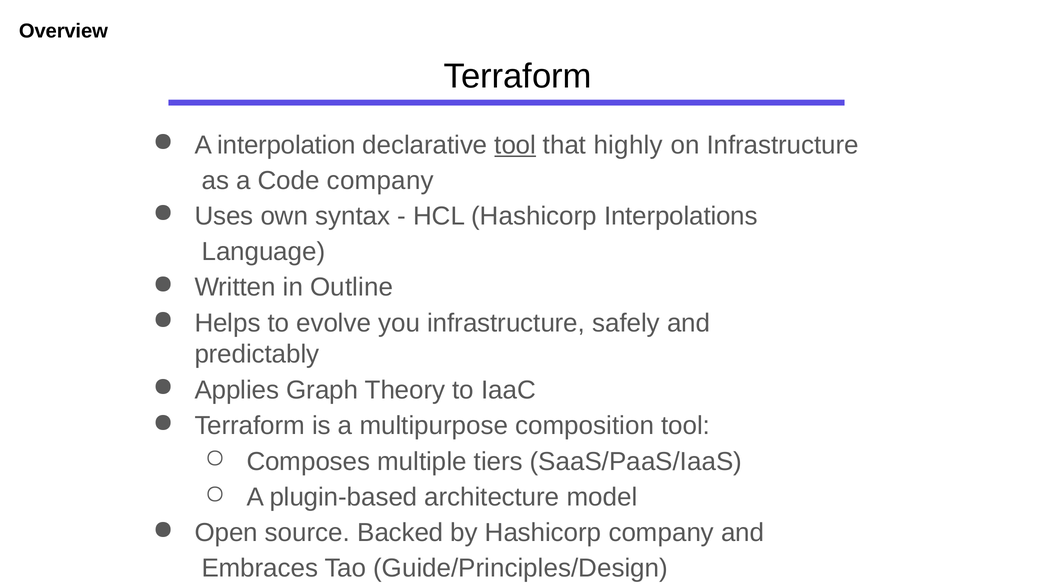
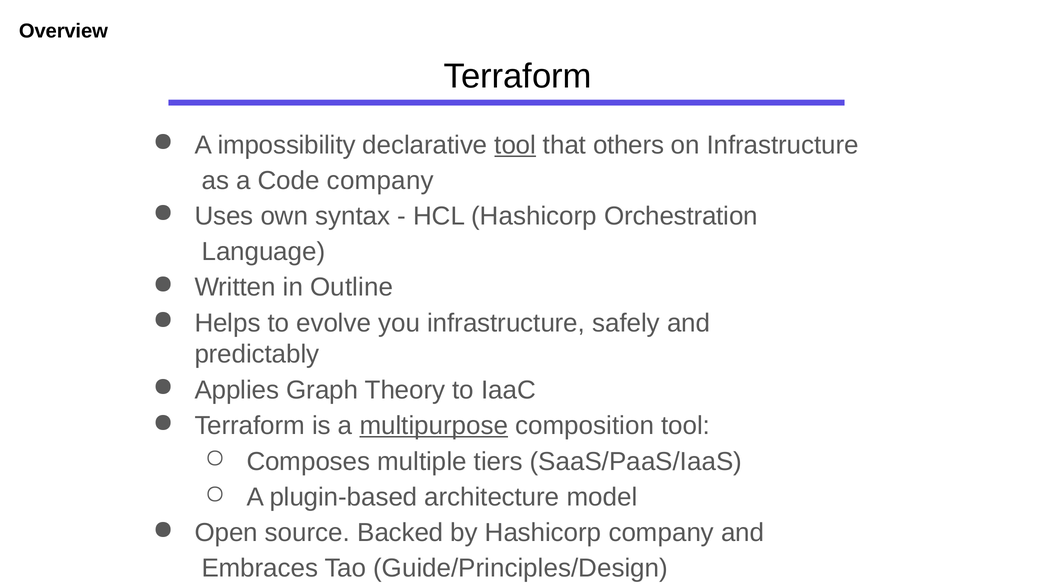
interpolation: interpolation -> impossibility
highly: highly -> others
Interpolations: Interpolations -> Orchestration
multipurpose underline: none -> present
